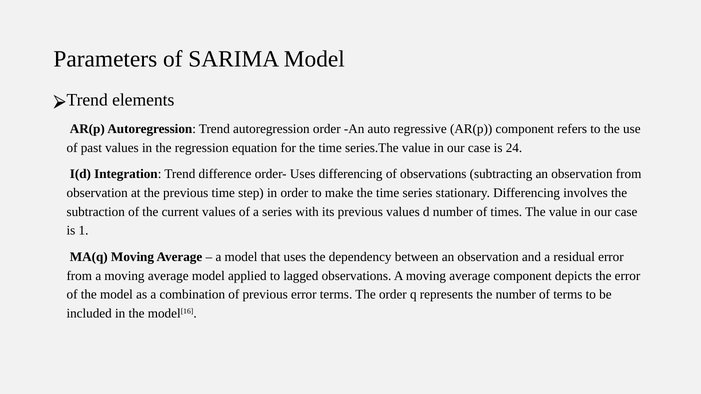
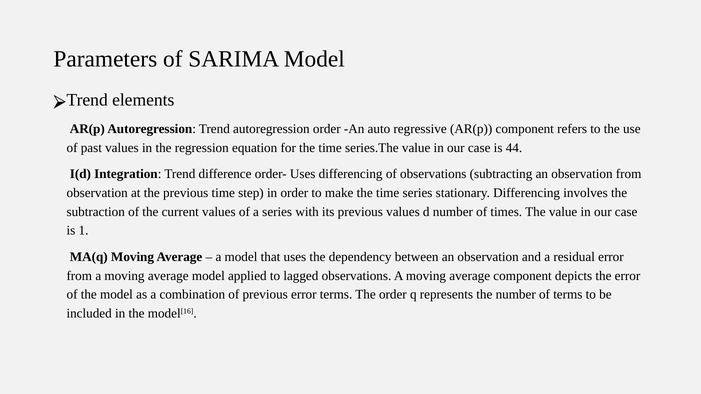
24: 24 -> 44
